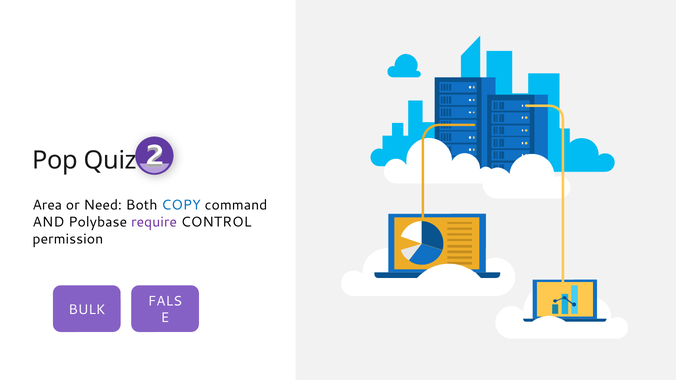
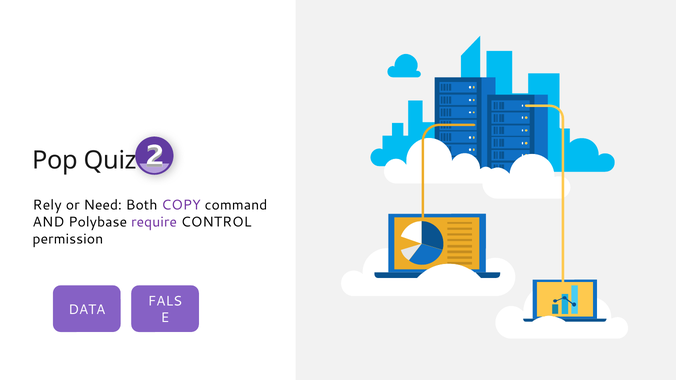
Area: Area -> Rely
COPY colour: blue -> purple
BULK: BULK -> DATA
